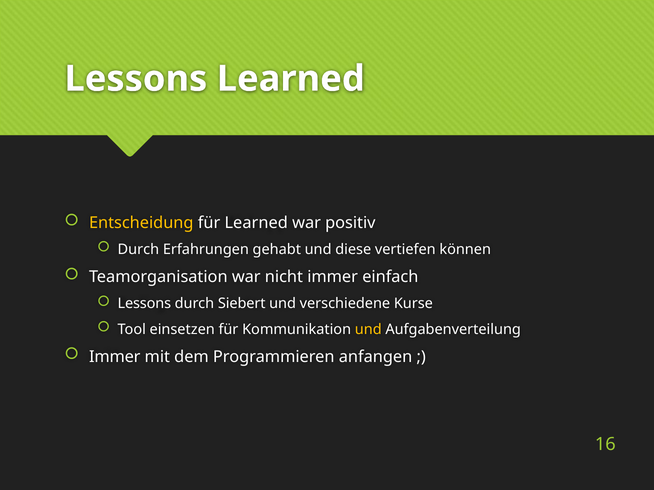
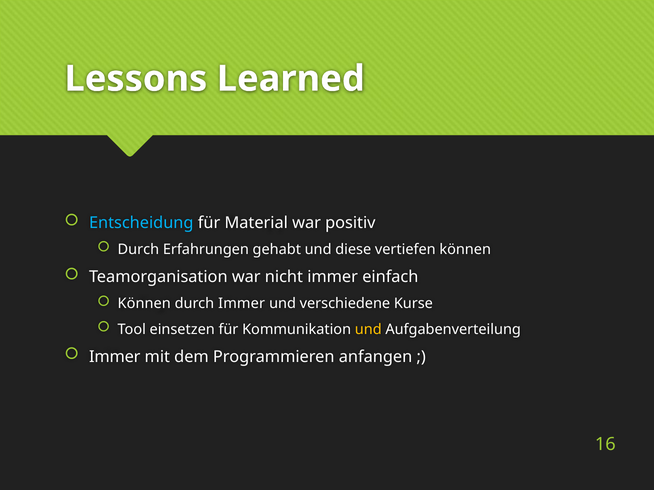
Entscheidung colour: yellow -> light blue
für Learned: Learned -> Material
Lessons at (144, 304): Lessons -> Können
durch Siebert: Siebert -> Immer
